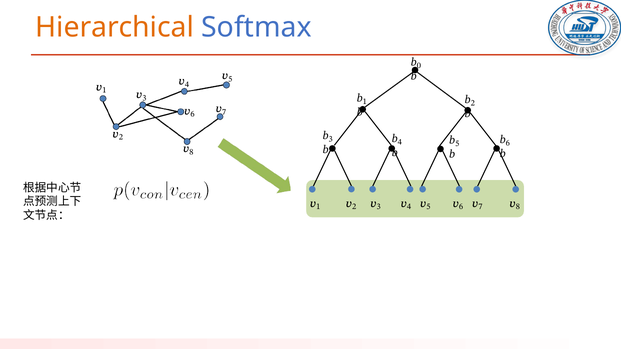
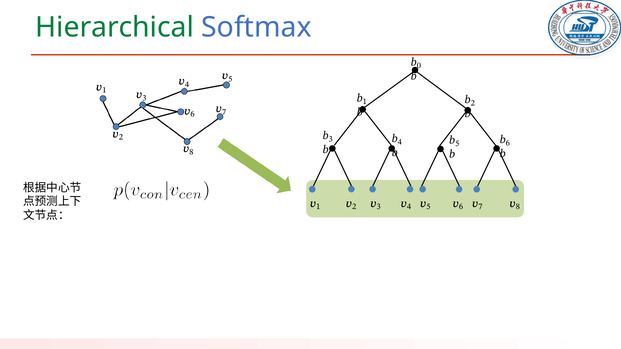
Hierarchical colour: orange -> green
